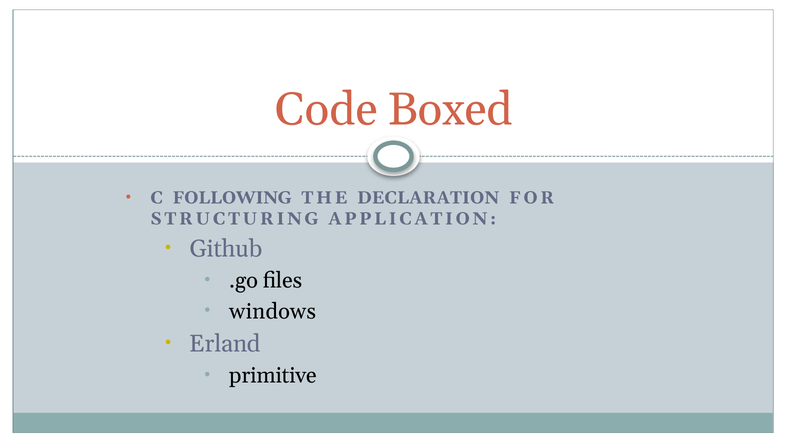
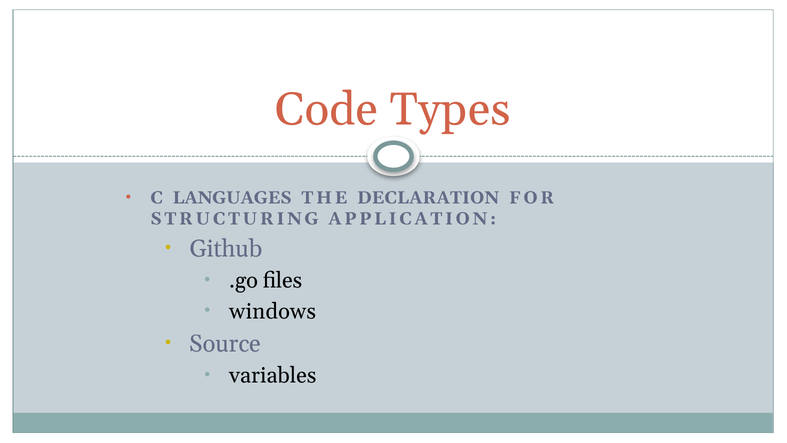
Boxed: Boxed -> Types
FOLLOWING: FOLLOWING -> LANGUAGES
Erland: Erland -> Source
primitive: primitive -> variables
